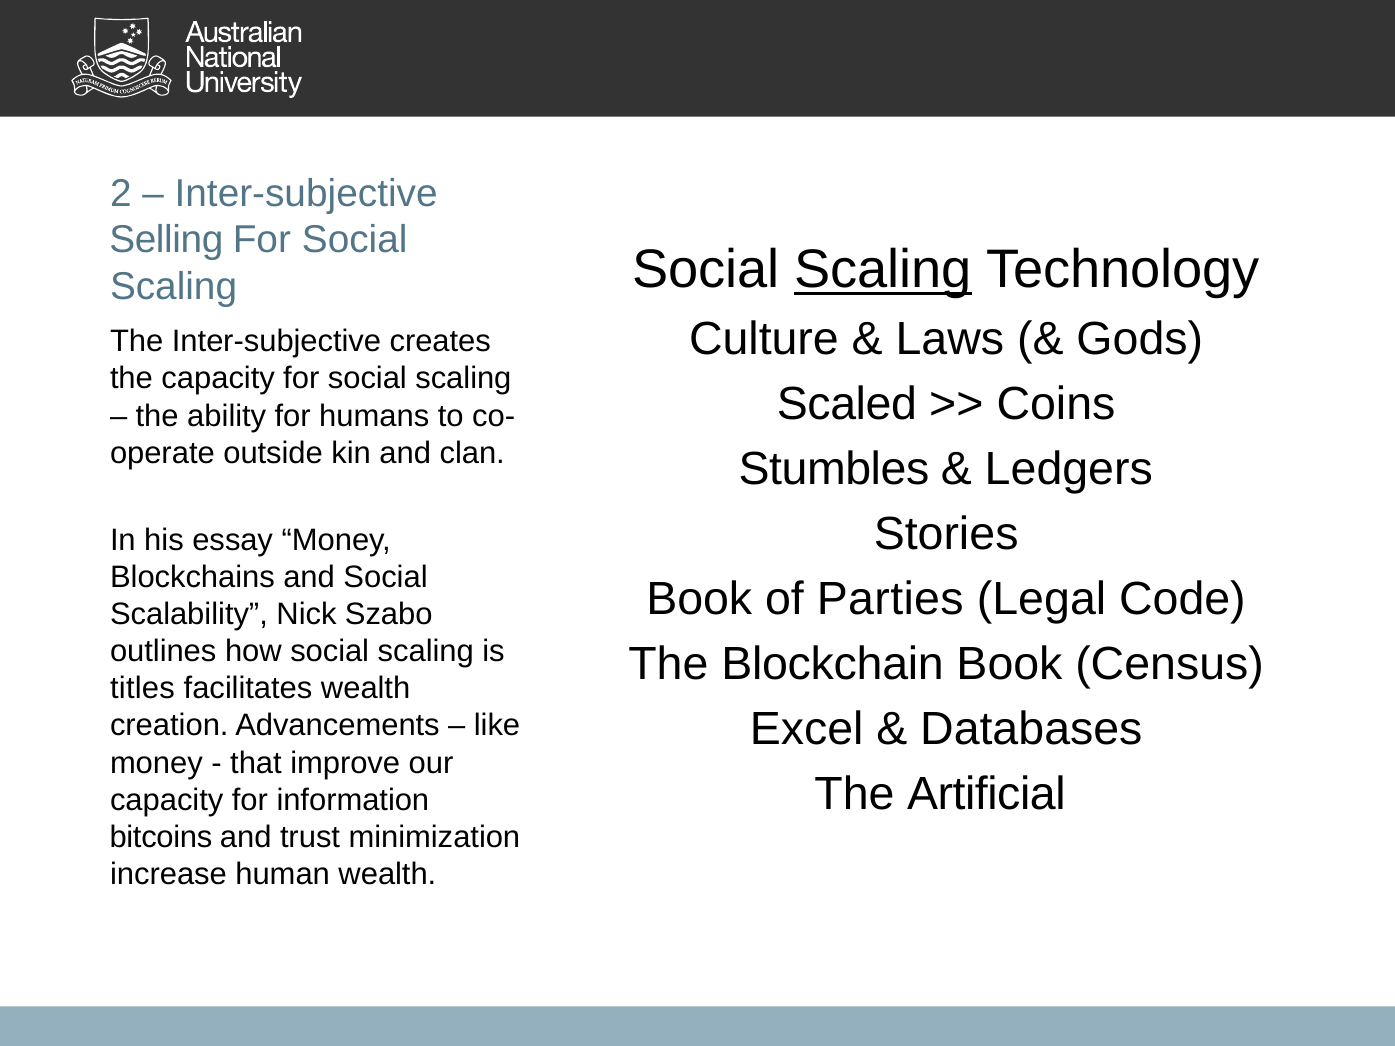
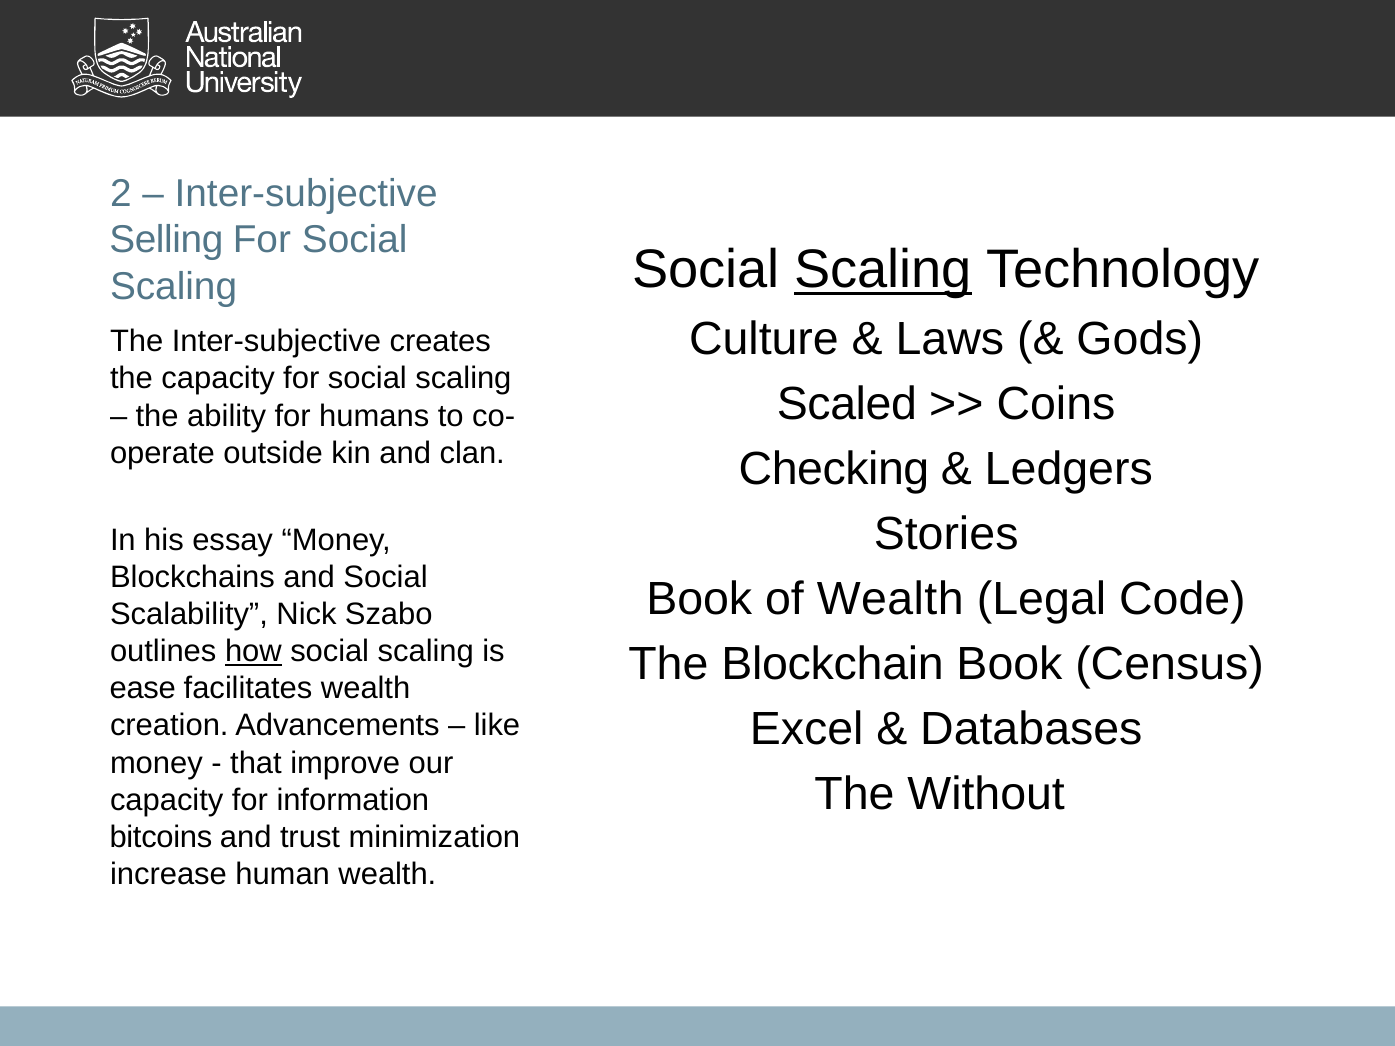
Stumbles: Stumbles -> Checking
of Parties: Parties -> Wealth
how underline: none -> present
titles: titles -> ease
Artificial: Artificial -> Without
